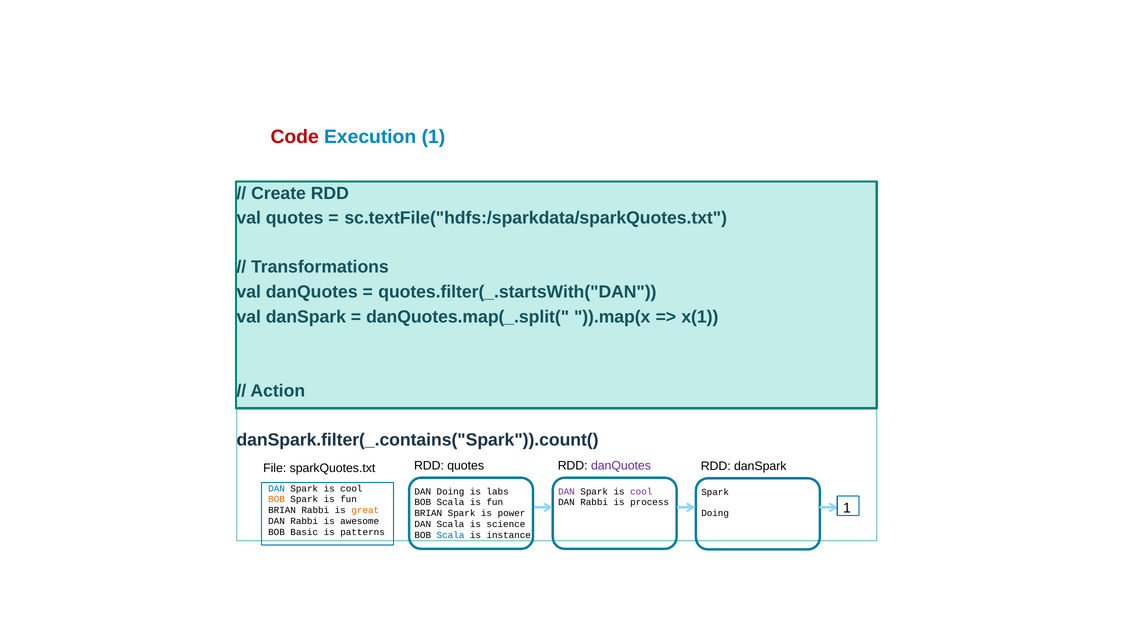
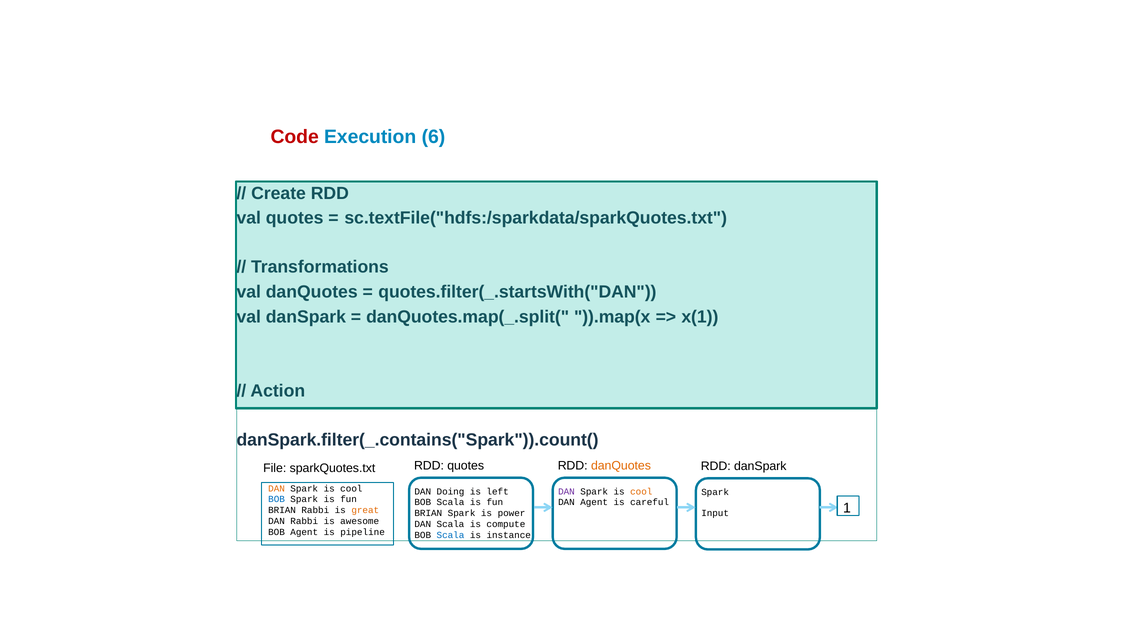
Execution 1: 1 -> 6
danQuotes at (621, 466) colour: purple -> orange
DAN at (277, 489) colour: blue -> orange
labs: labs -> left
cool at (641, 492) colour: purple -> orange
BOB at (277, 499) colour: orange -> blue
Rabbi at (594, 502): Rabbi -> Agent
process: process -> careful
Doing at (715, 513): Doing -> Input
science: science -> compute
BOB Basic: Basic -> Agent
patterns: patterns -> pipeline
